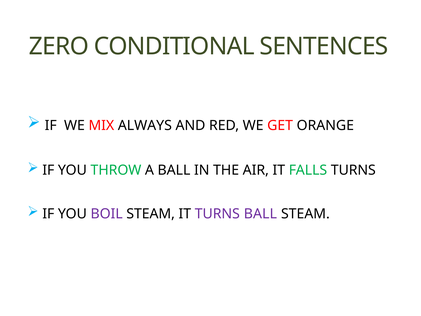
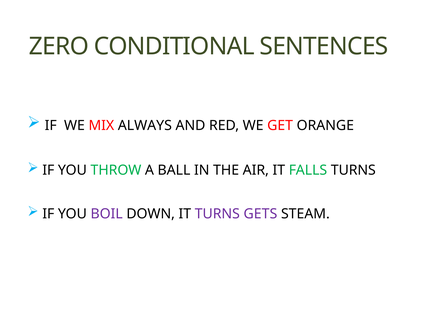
BOIL STEAM: STEAM -> DOWN
TURNS BALL: BALL -> GETS
